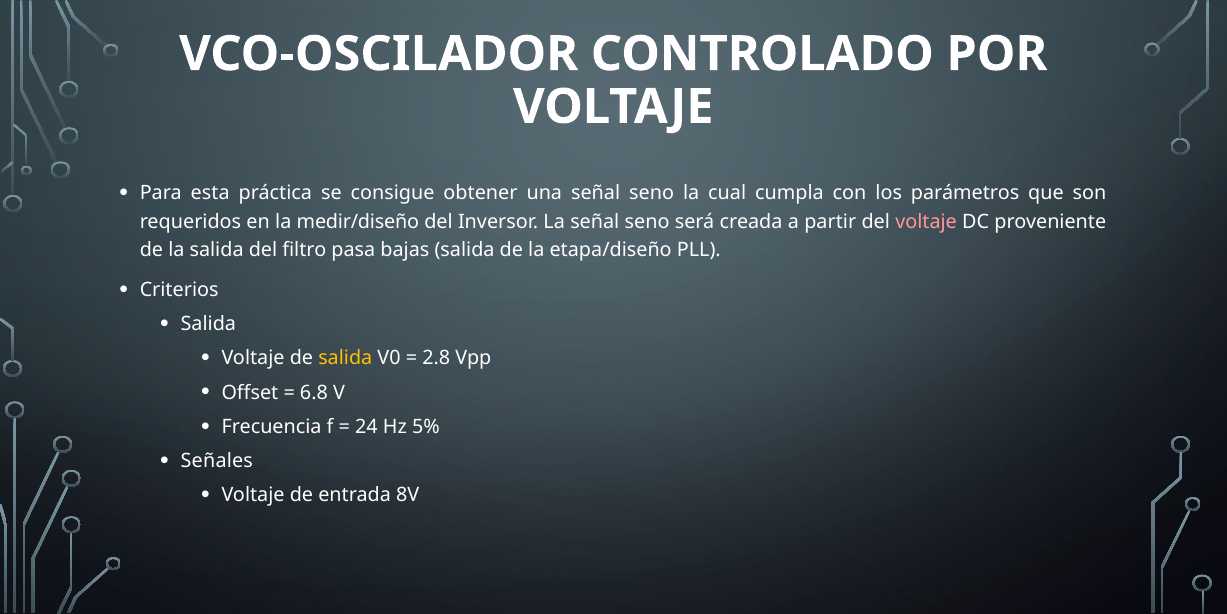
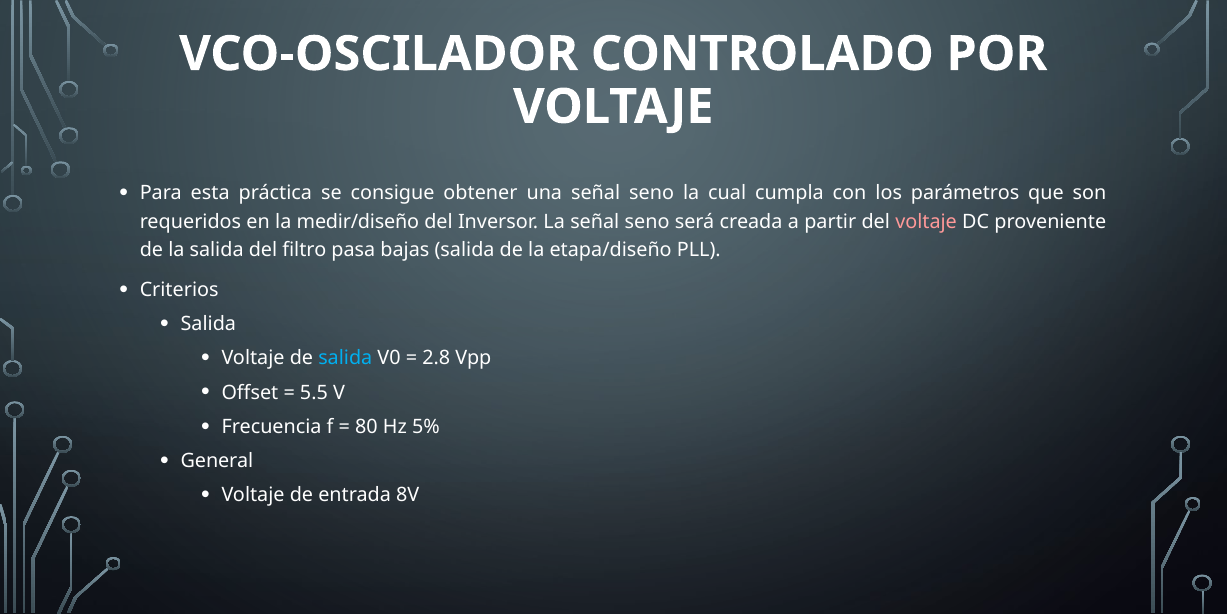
salida at (345, 358) colour: yellow -> light blue
6.8: 6.8 -> 5.5
24: 24 -> 80
Señales: Señales -> General
